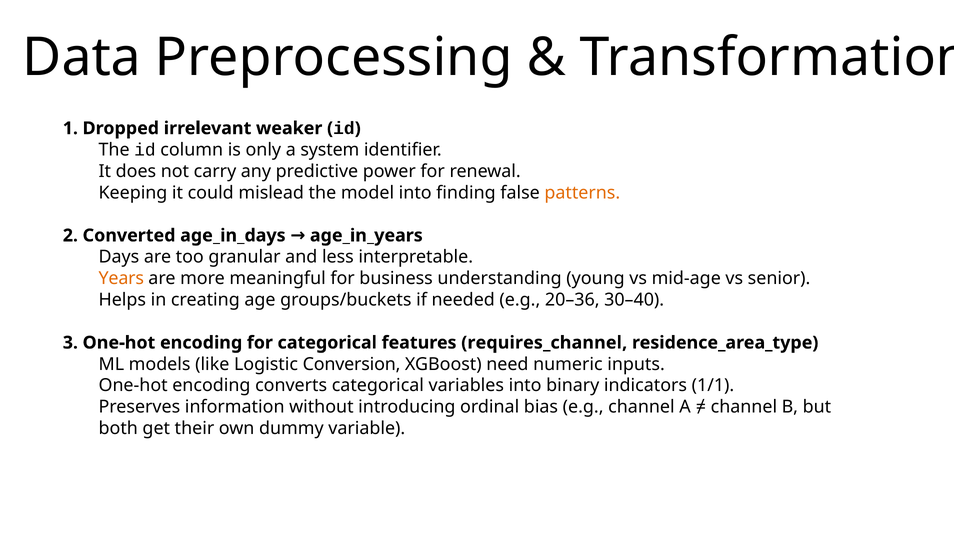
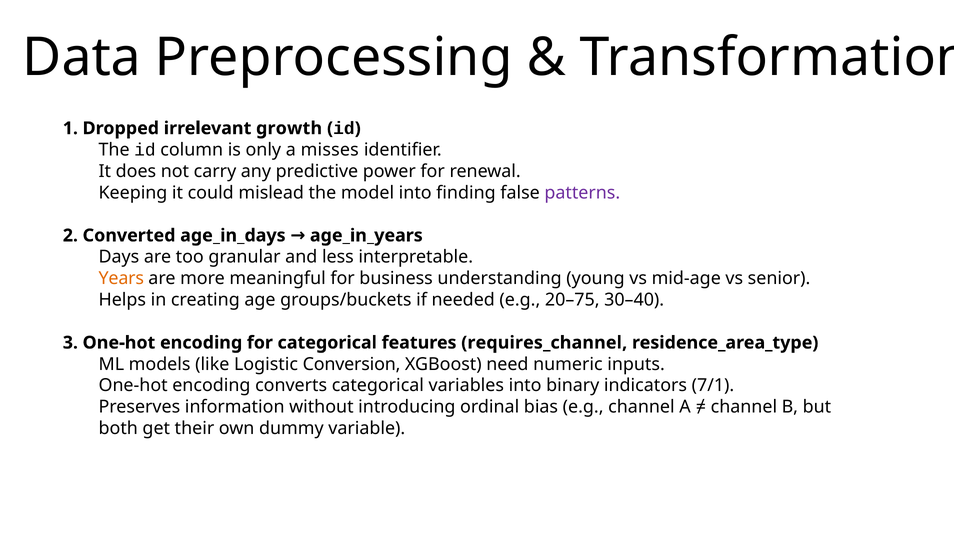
weaker: weaker -> growth
system: system -> misses
patterns colour: orange -> purple
20–36: 20–36 -> 20–75
1/1: 1/1 -> 7/1
